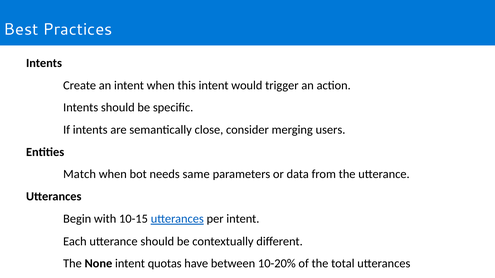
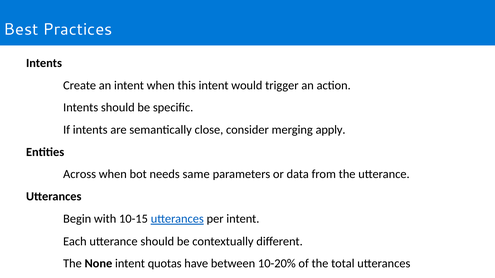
users: users -> apply
Match: Match -> Across
